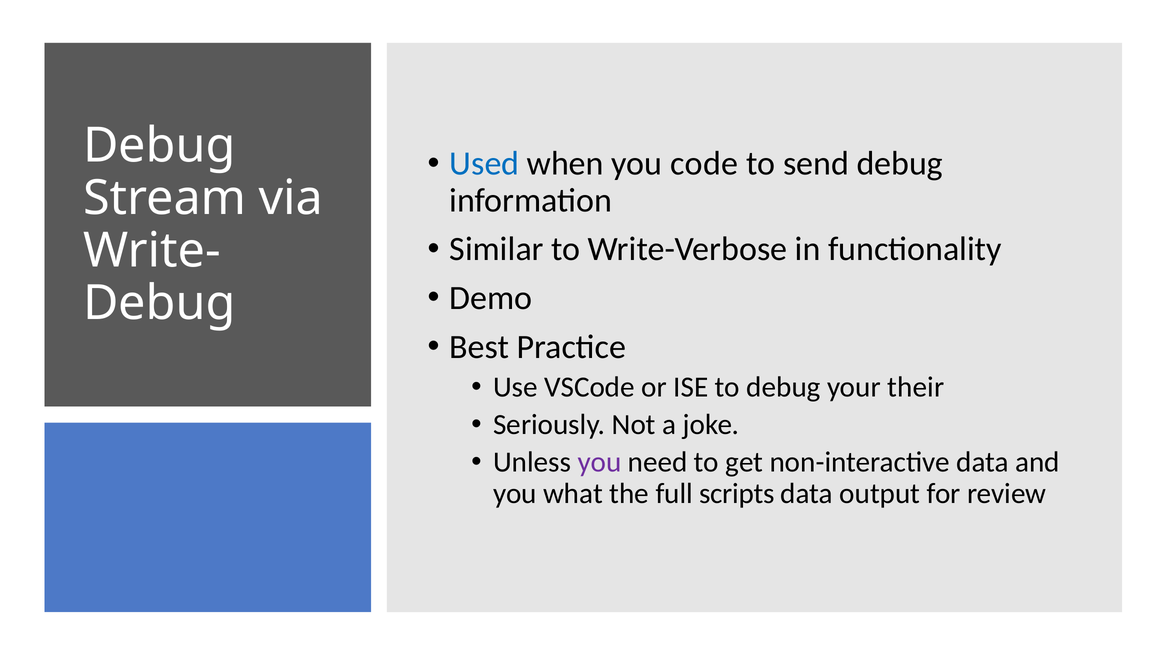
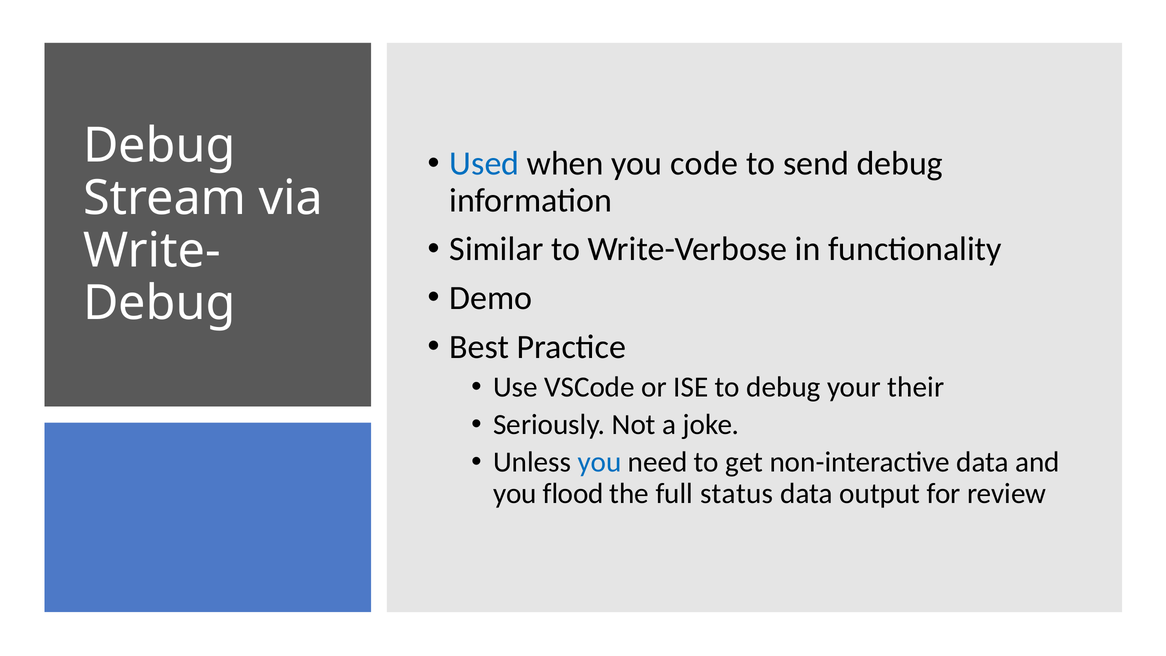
you at (600, 462) colour: purple -> blue
what: what -> flood
scripts: scripts -> status
